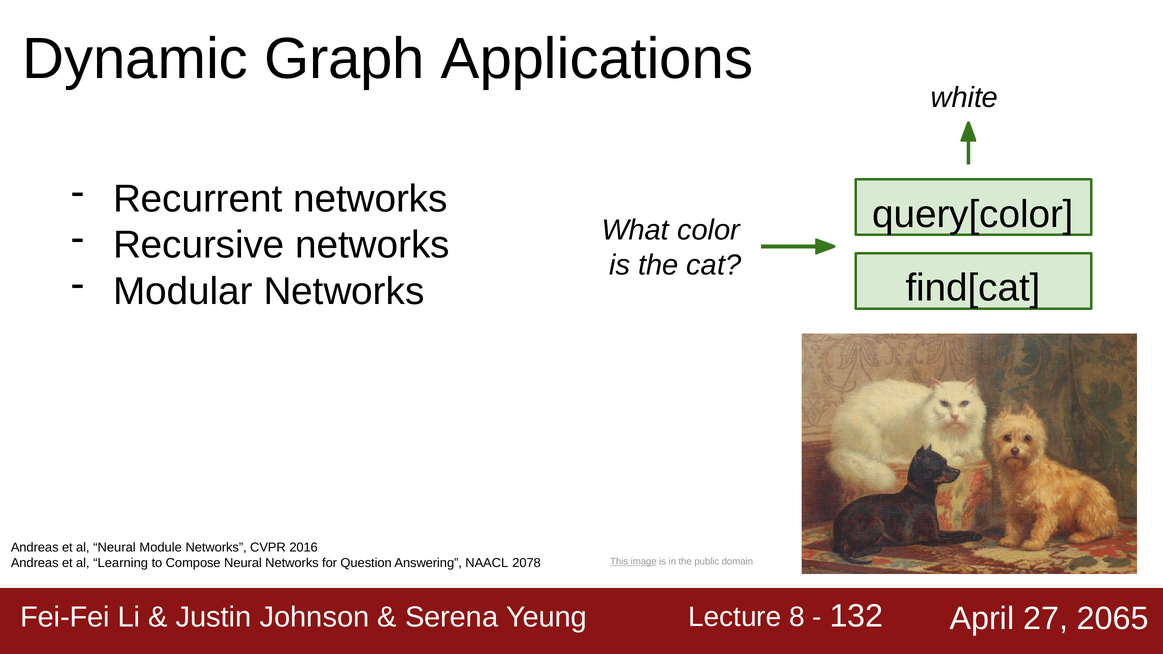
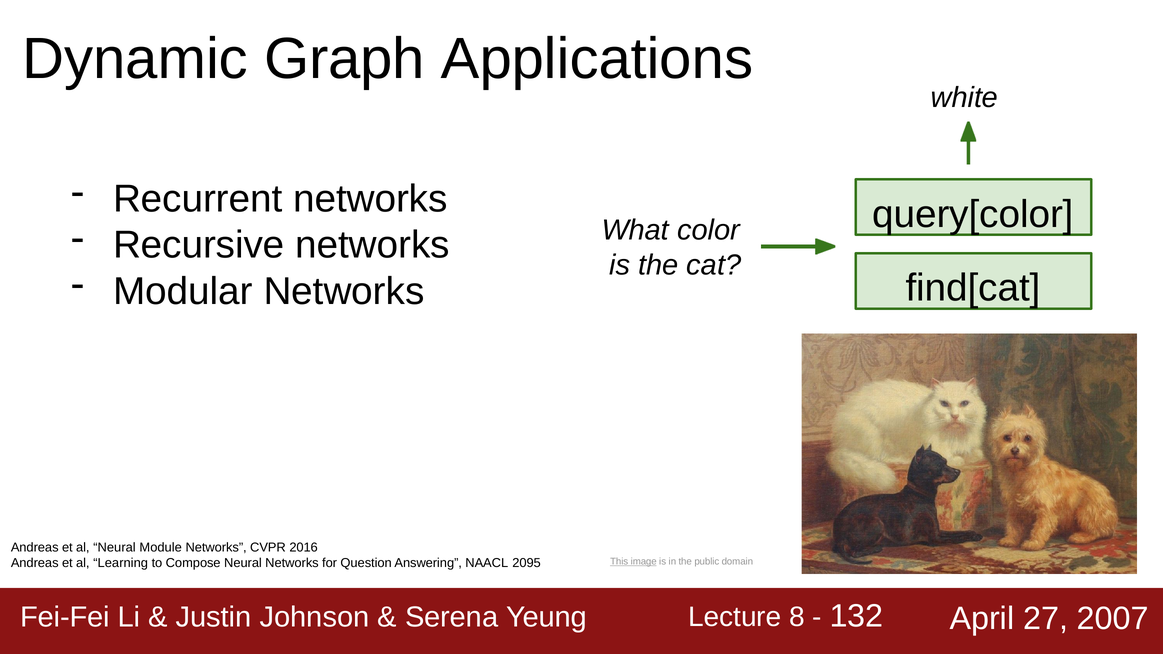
2078: 2078 -> 2095
2065: 2065 -> 2007
